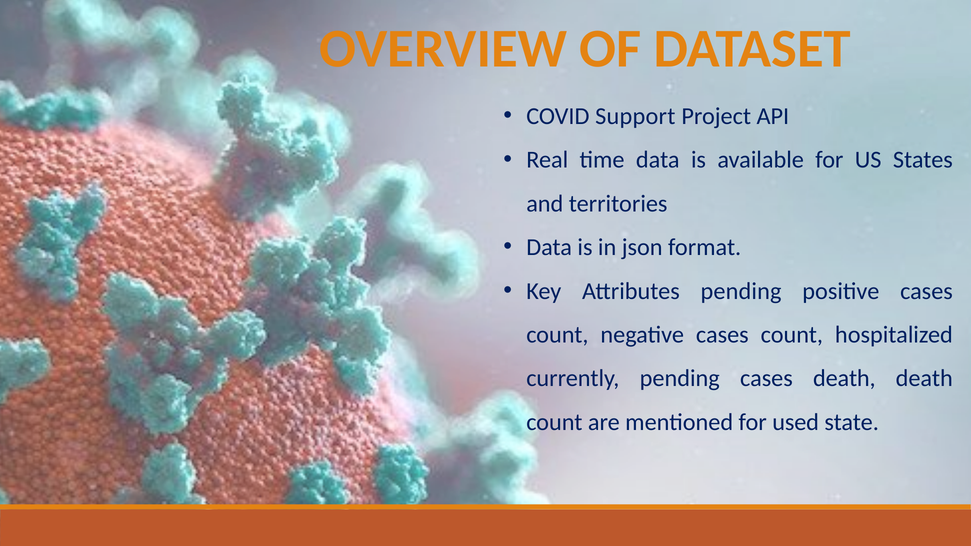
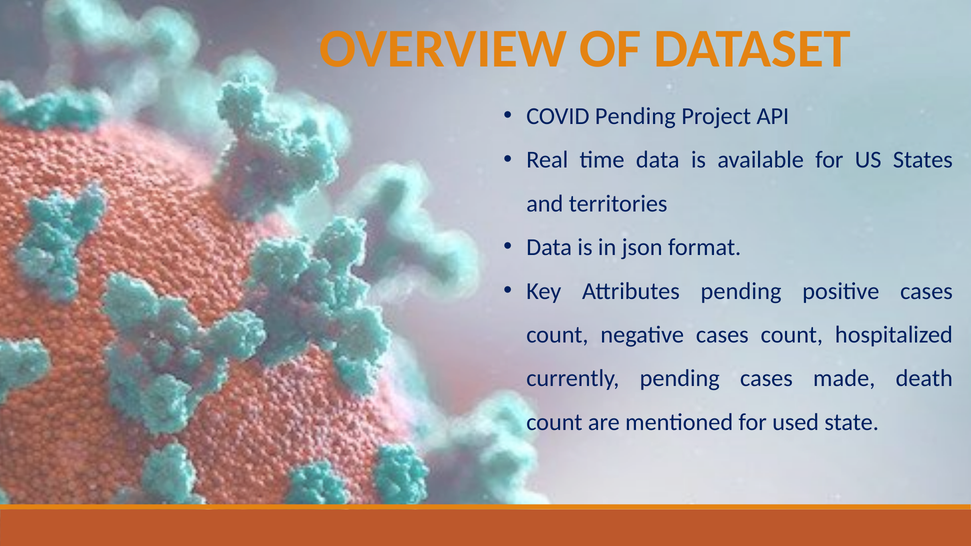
COVID Support: Support -> Pending
cases death: death -> made
